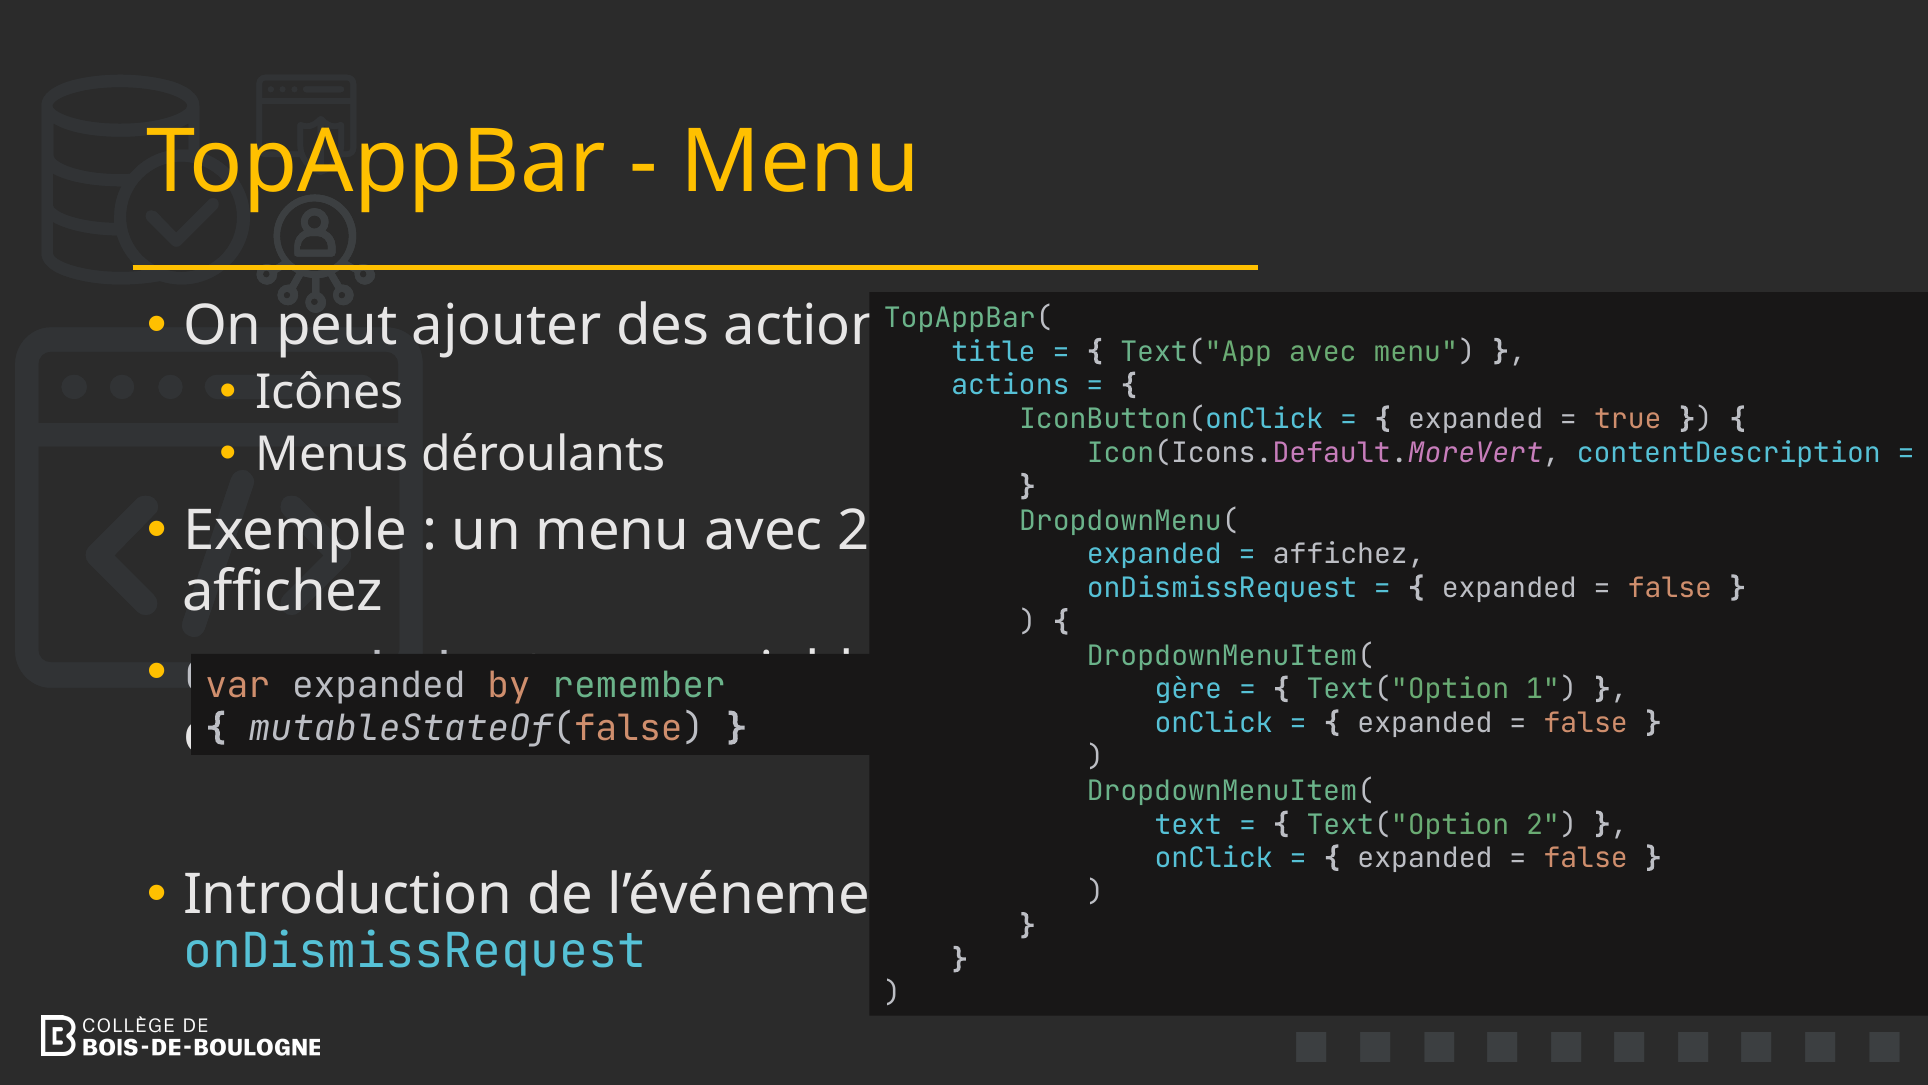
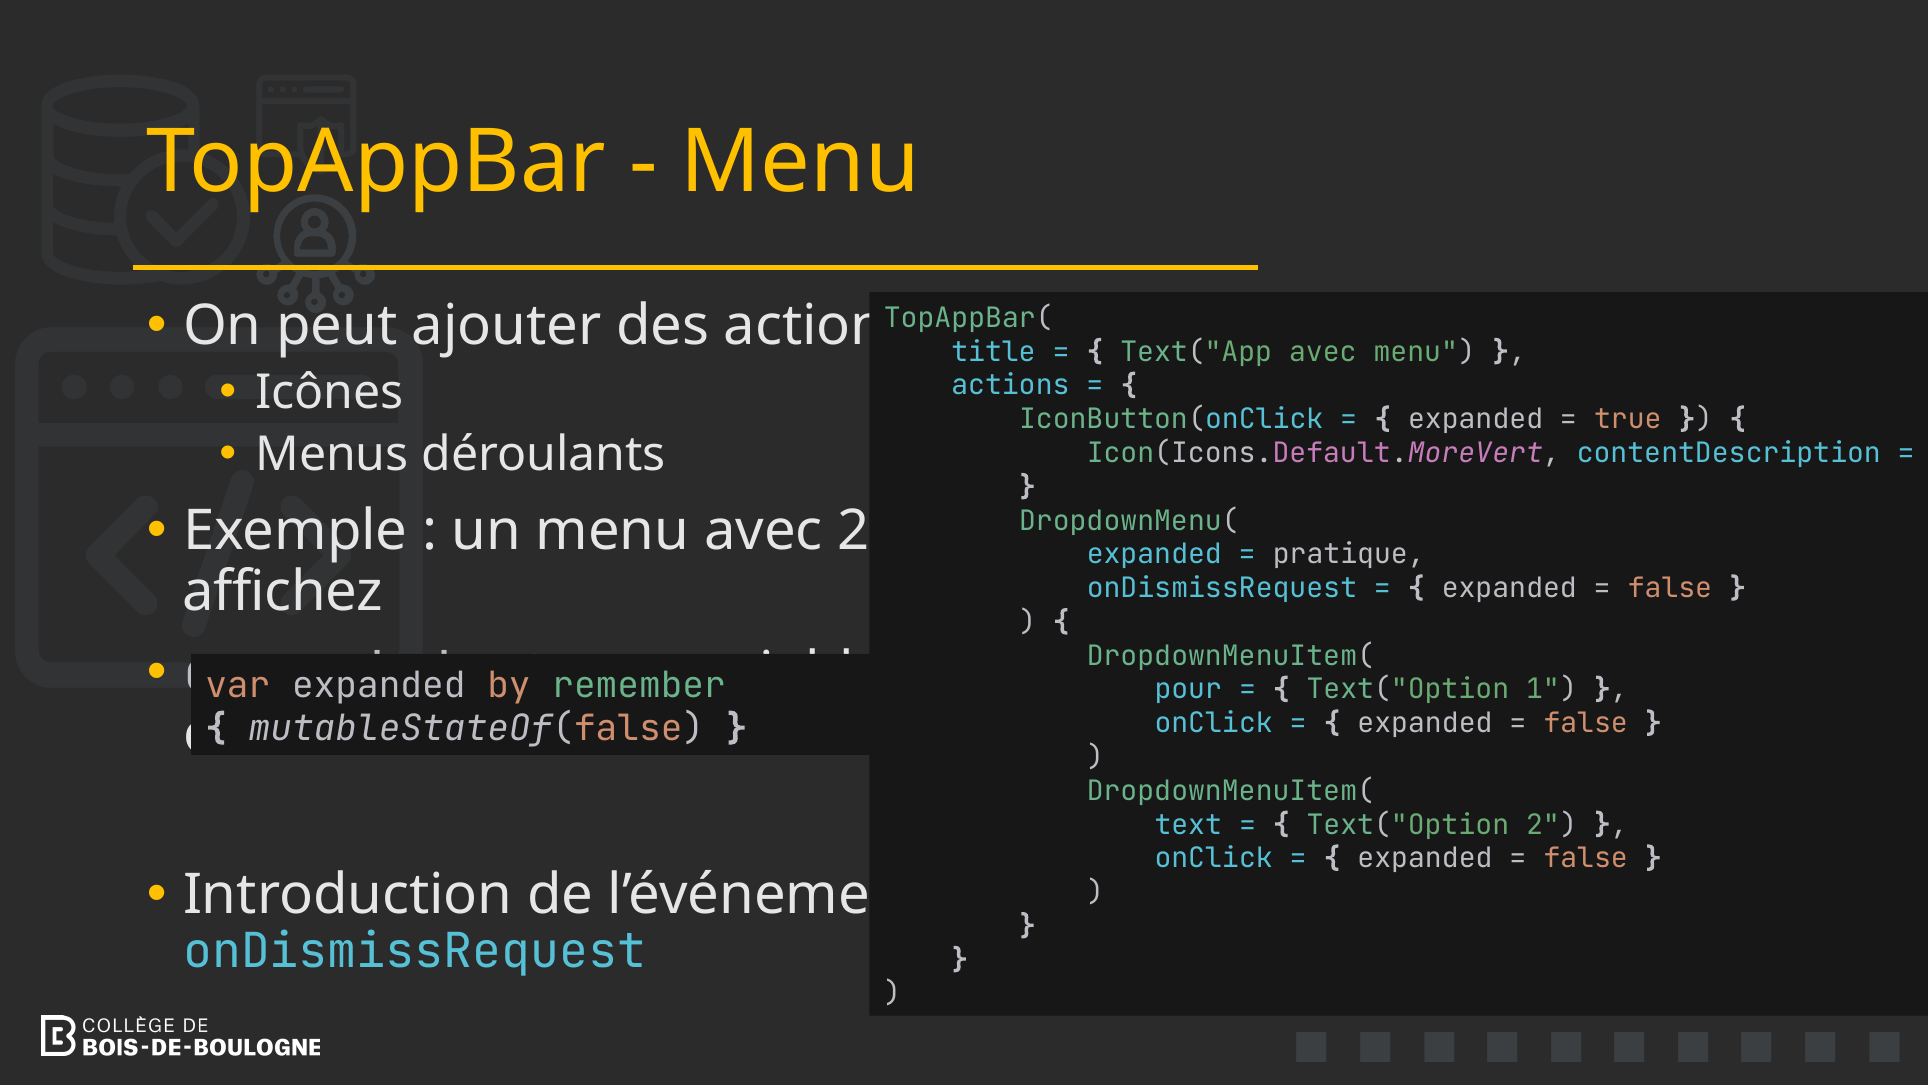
affichez at (1349, 554): affichez -> pratique
gère: gère -> pour
